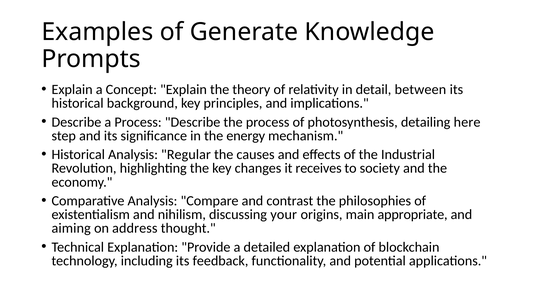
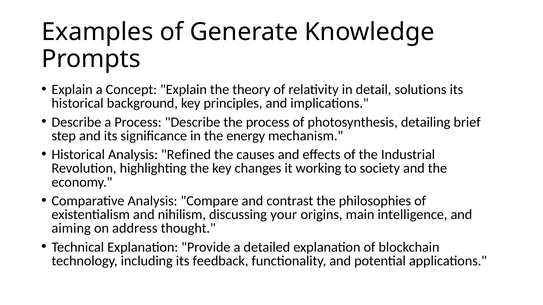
between: between -> solutions
here: here -> brief
Regular: Regular -> Refined
receives: receives -> working
appropriate: appropriate -> intelligence
